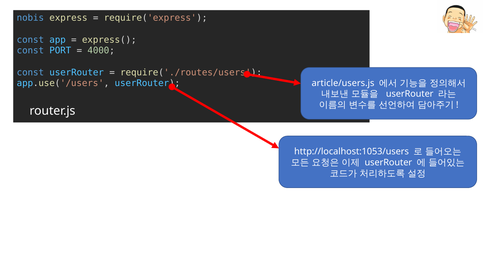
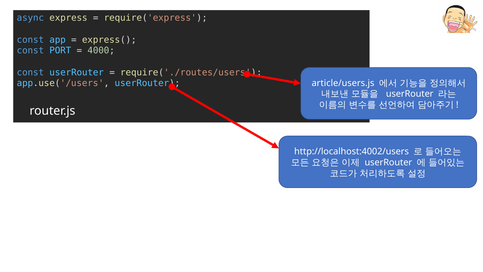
nobis: nobis -> async
http://localhost:1053/users: http://localhost:1053/users -> http://localhost:4002/users
